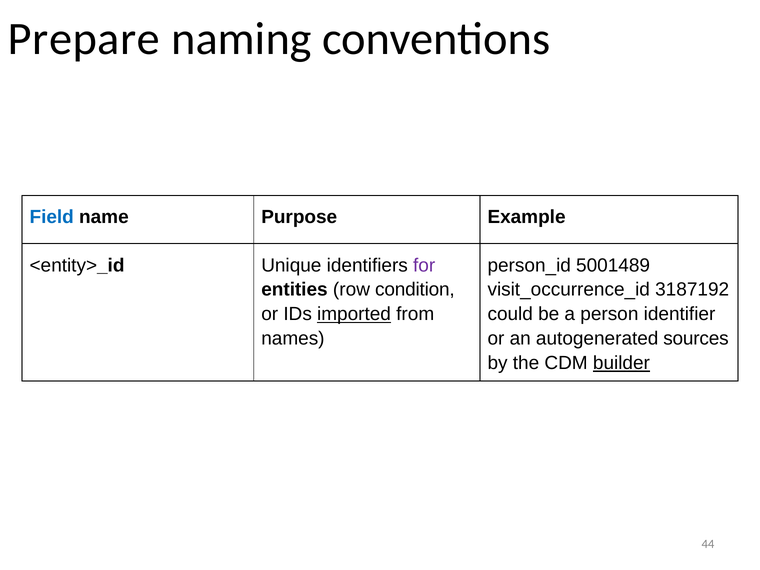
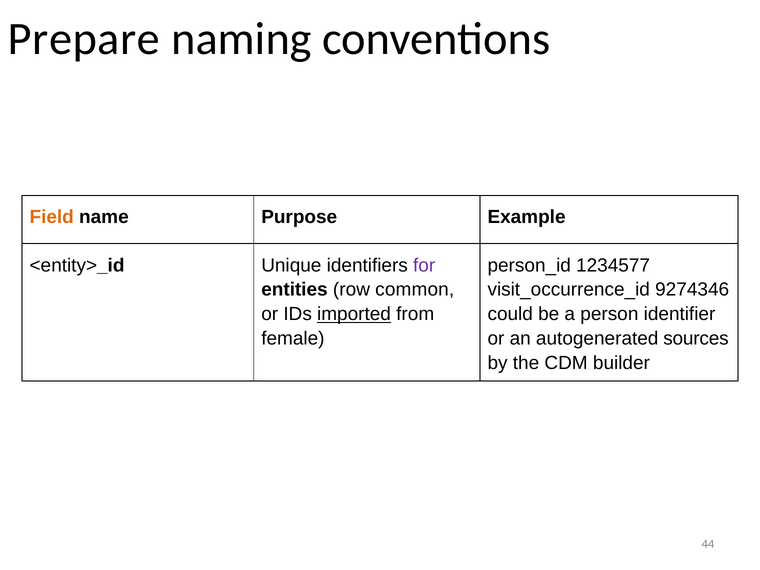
Field colour: blue -> orange
5001489: 5001489 -> 1234577
condition: condition -> common
3187192: 3187192 -> 9274346
names: names -> female
builder underline: present -> none
